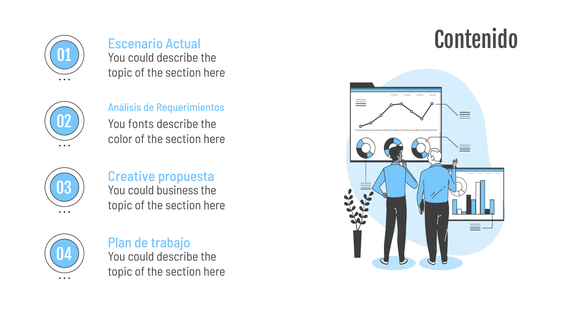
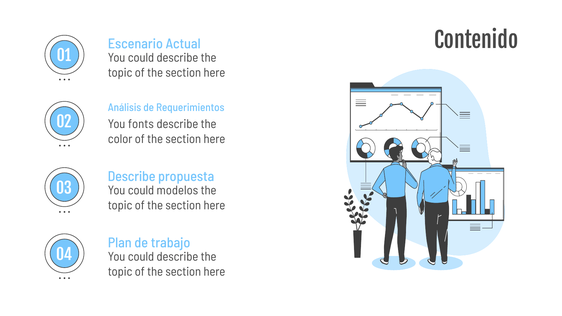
Creative at (132, 177): Creative -> Describe
business: business -> modelos
